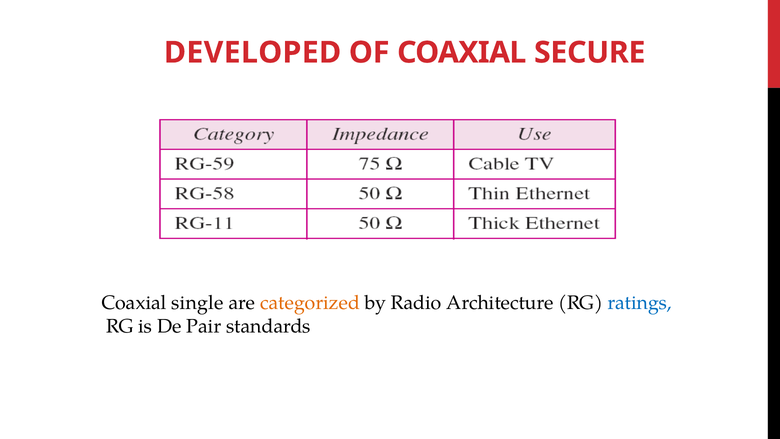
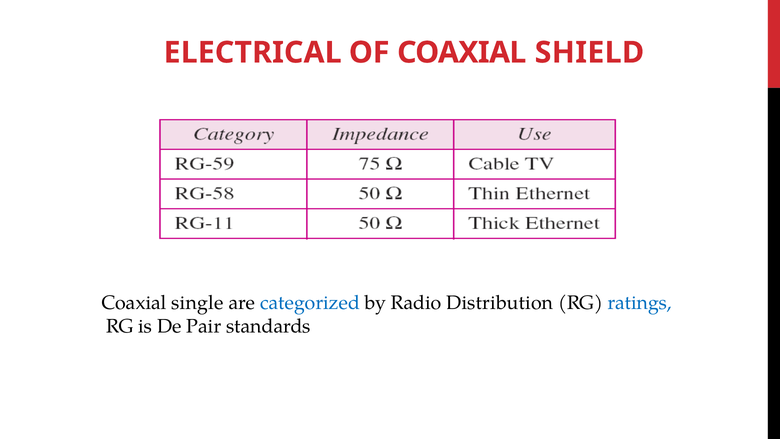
DEVELOPED: DEVELOPED -> ELECTRICAL
SECURE: SECURE -> SHIELD
categorized colour: orange -> blue
Architecture: Architecture -> Distribution
